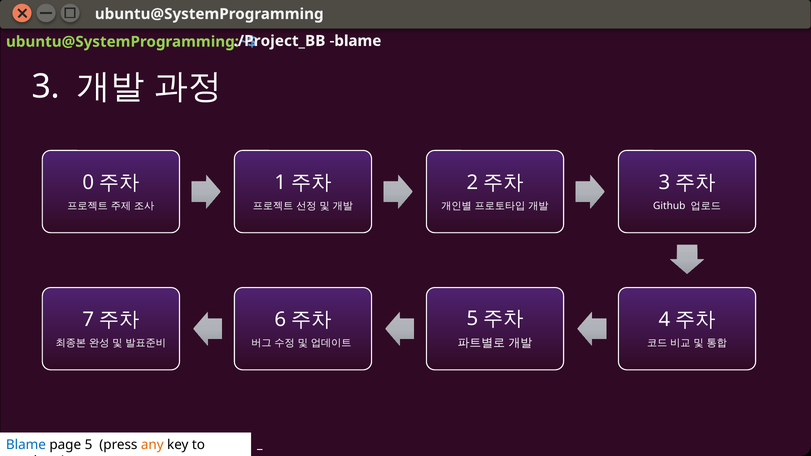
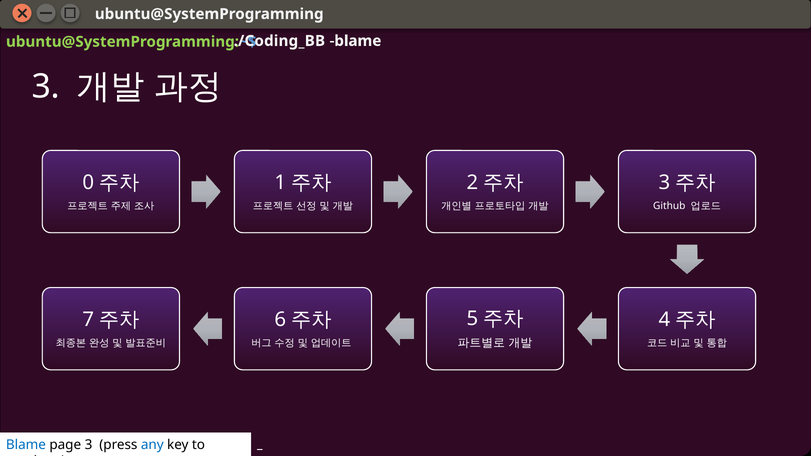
./Project_BB: ./Project_BB -> ./Coding_BB
page 5: 5 -> 3
any colour: orange -> blue
